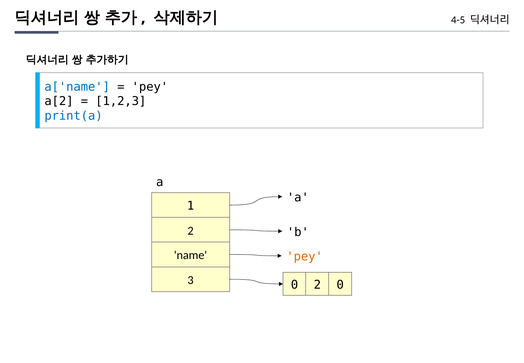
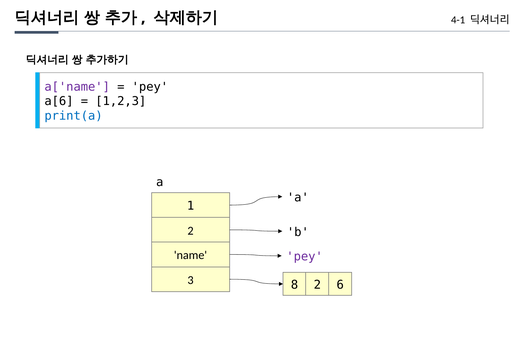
4-5: 4-5 -> 4-1
a['name colour: blue -> purple
a[2: a[2 -> a[6
pey at (305, 256) colour: orange -> purple
3 0: 0 -> 8
2 0: 0 -> 6
